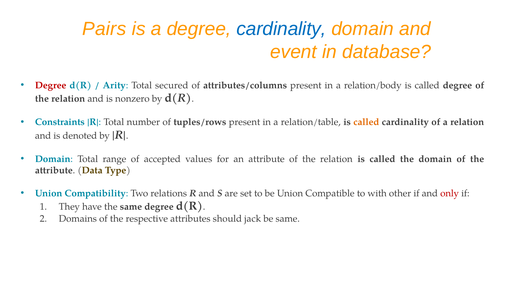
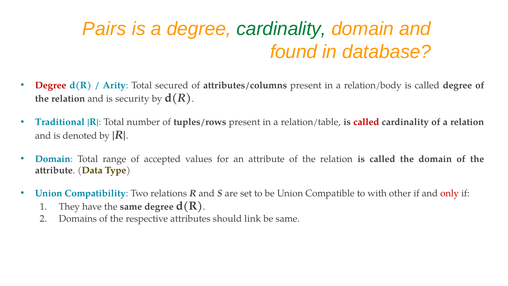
cardinality at (281, 29) colour: blue -> green
event: event -> found
nonzero: nonzero -> security
Constraints: Constraints -> Traditional
called at (366, 122) colour: orange -> red
jack: jack -> link
